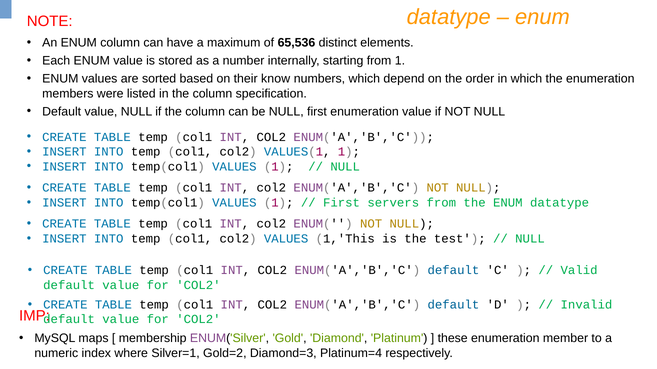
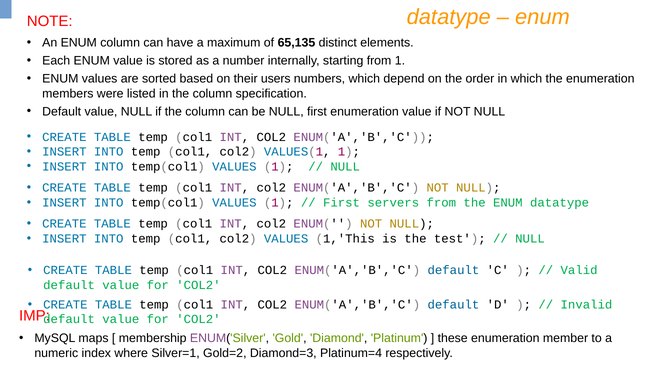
65,536: 65,536 -> 65,135
know: know -> users
